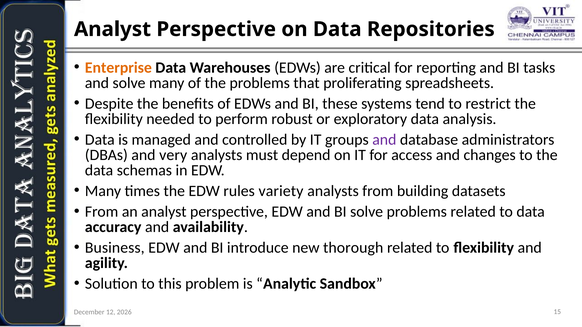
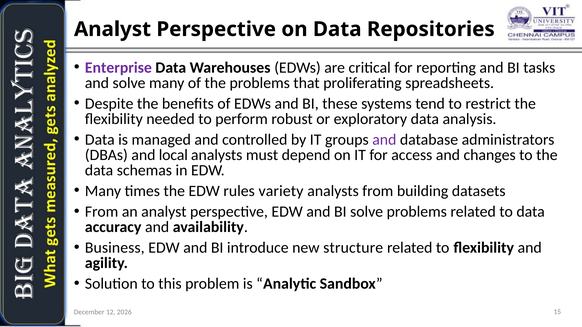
Enterprise colour: orange -> purple
very: very -> local
thorough: thorough -> structure
